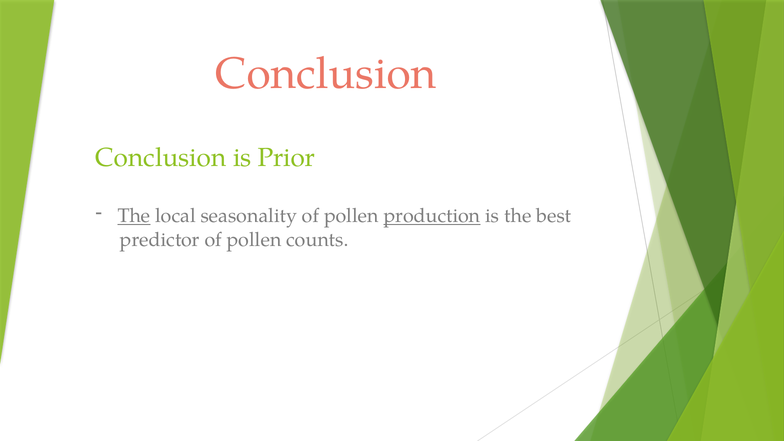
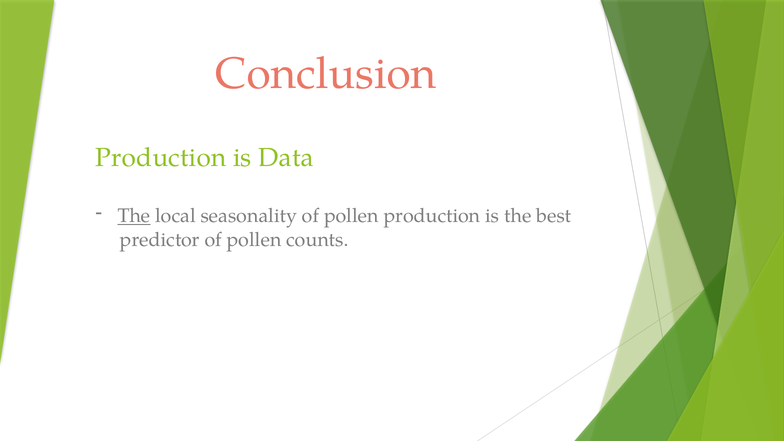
Conclusion at (161, 158): Conclusion -> Production
Prior: Prior -> Data
production at (432, 216) underline: present -> none
